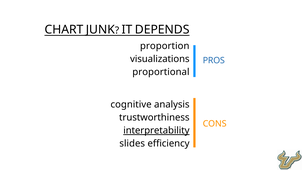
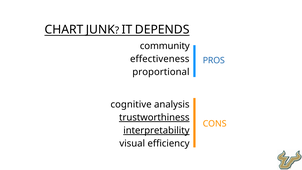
proportion: proportion -> community
visualizations: visualizations -> effectiveness
trustworthiness underline: none -> present
slides: slides -> visual
